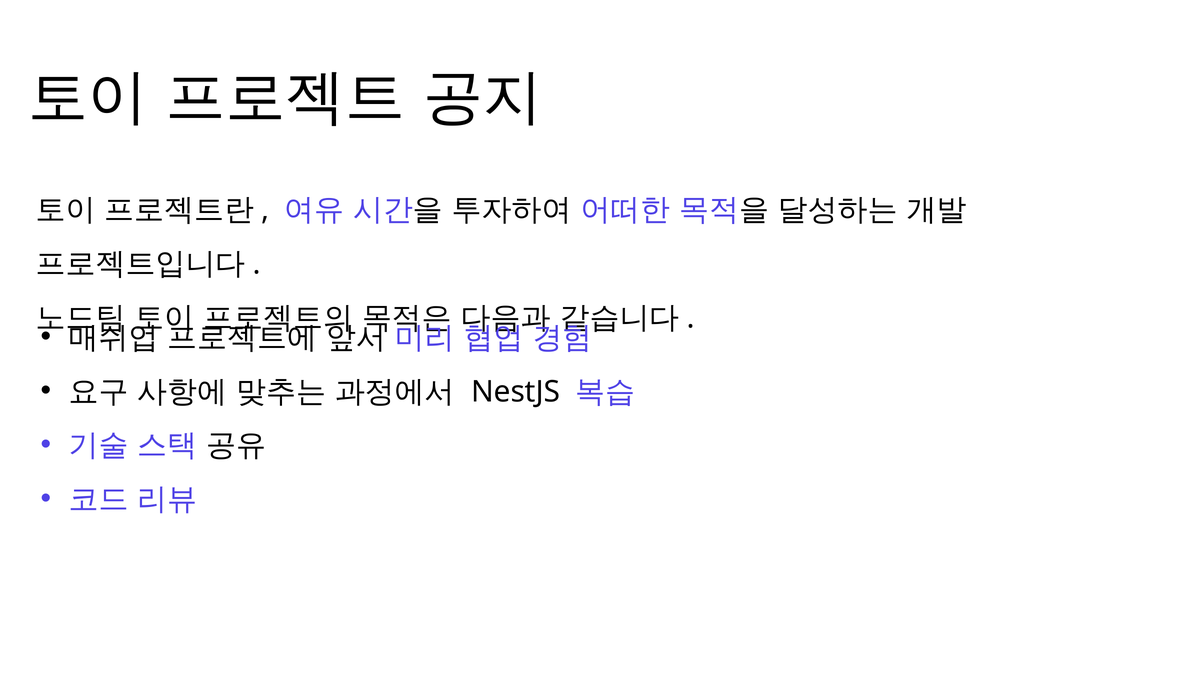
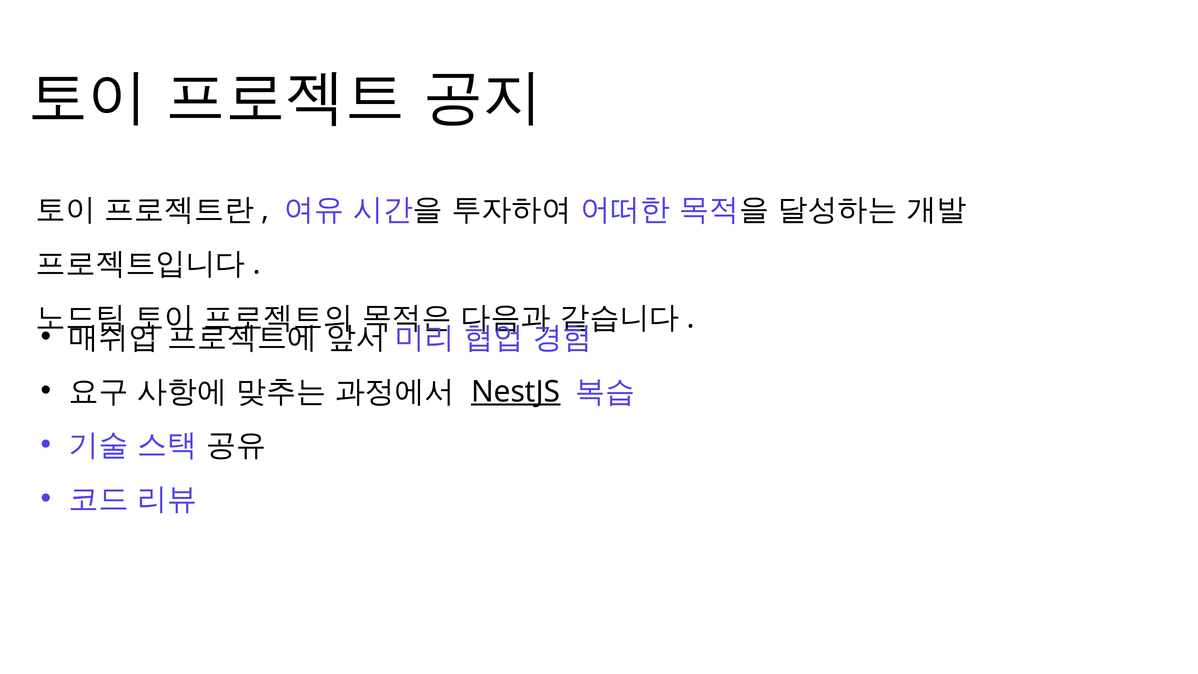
NestJS underline: none -> present
